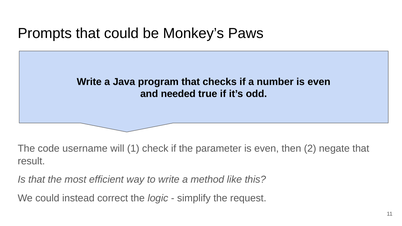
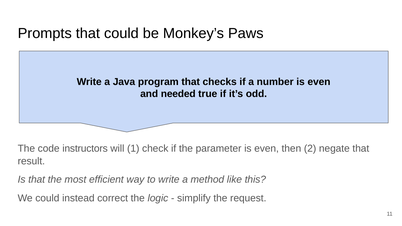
username: username -> instructors
